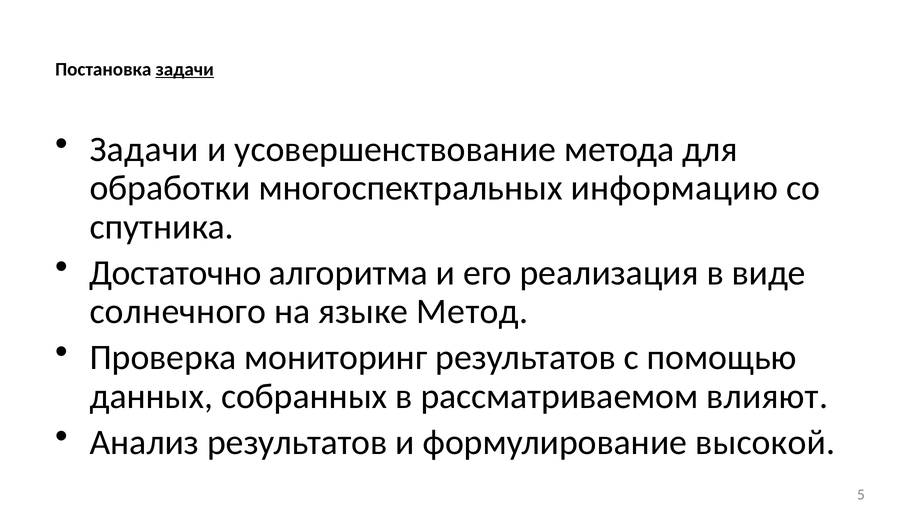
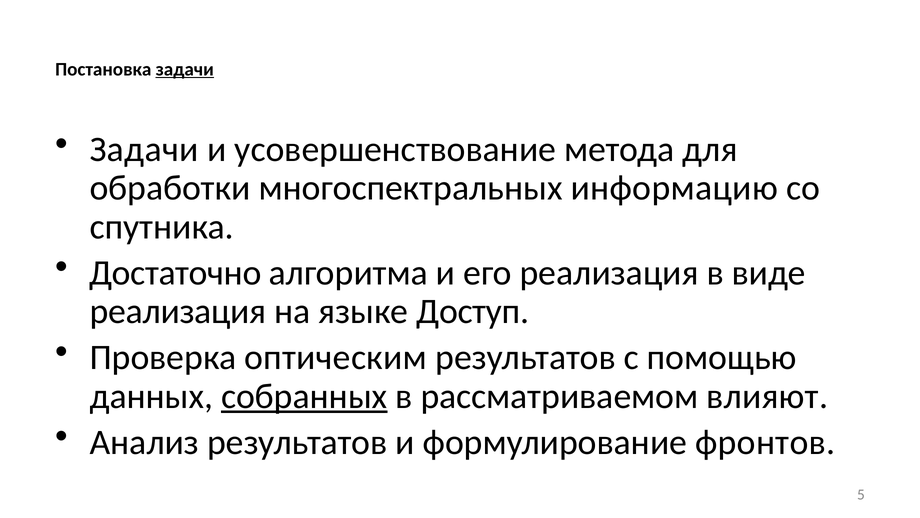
солнечного at (178, 311): солнечного -> реализация
Метод: Метод -> Доступ
мониторинг: мониторинг -> оптическим
собранных underline: none -> present
высокой: высокой -> фронтов
